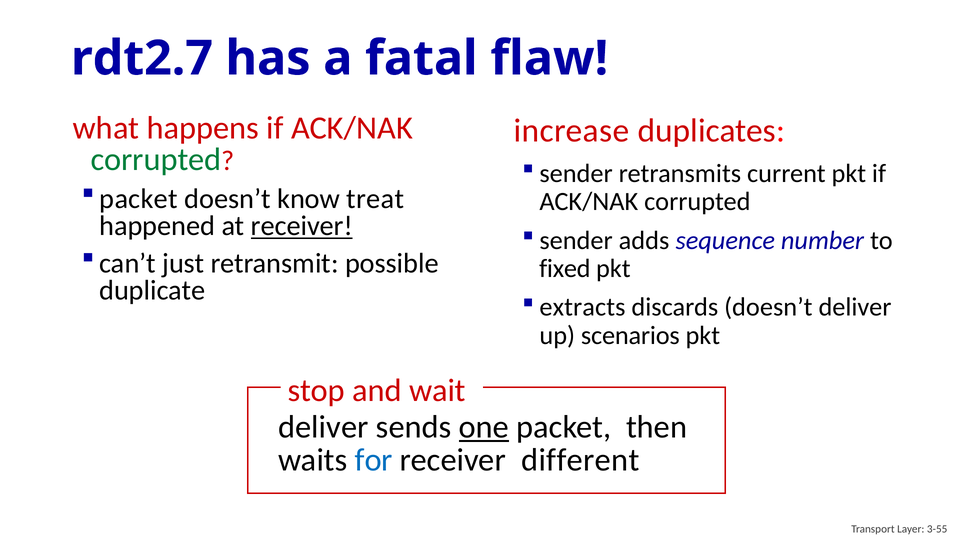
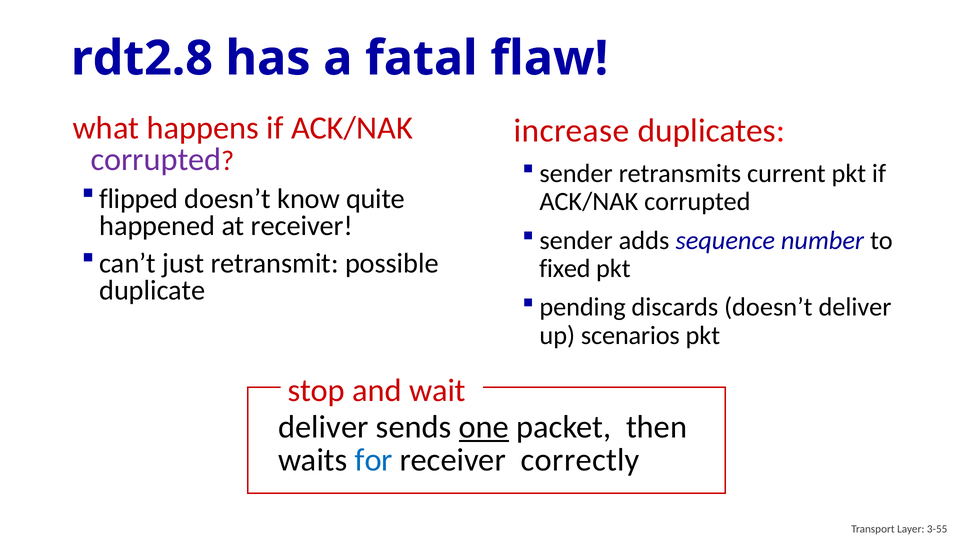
rdt2.7: rdt2.7 -> rdt2.8
corrupted at (156, 160) colour: green -> purple
packet at (139, 199): packet -> flipped
treat: treat -> quite
receiver at (302, 226) underline: present -> none
extracts: extracts -> pending
different: different -> correctly
